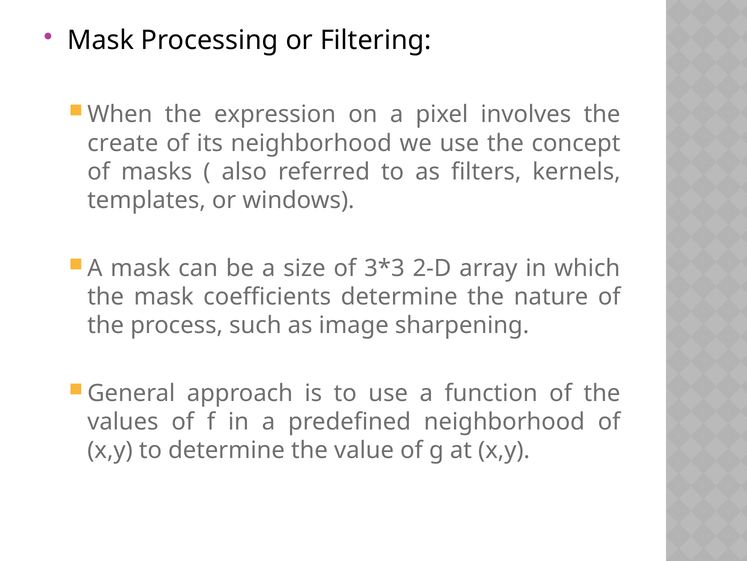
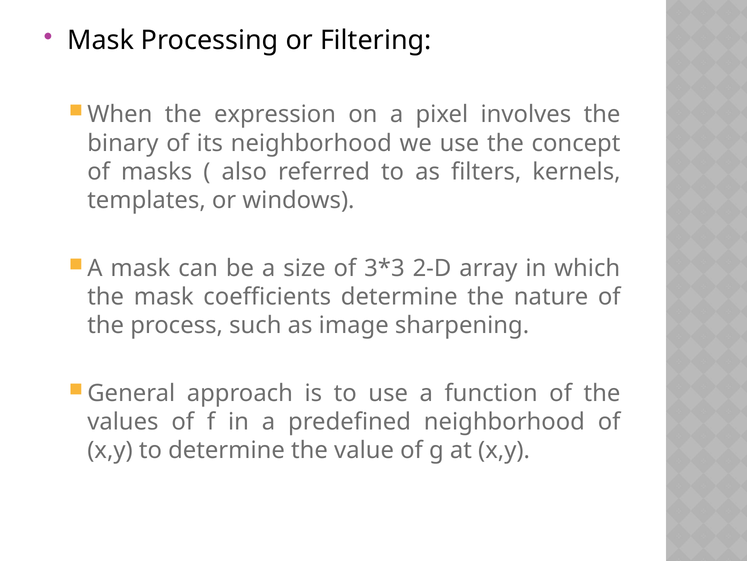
create: create -> binary
